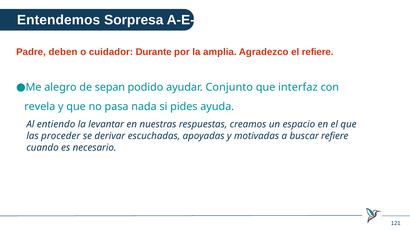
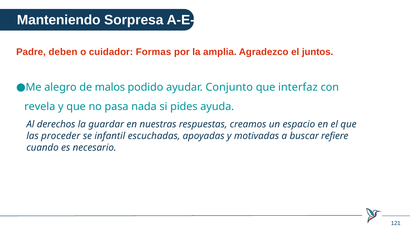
Entendemos: Entendemos -> Manteniendo
Durante: Durante -> Formas
el refiere: refiere -> juntos
sepan: sepan -> malos
entiendo: entiendo -> derechos
levantar: levantar -> guardar
derivar: derivar -> infantil
